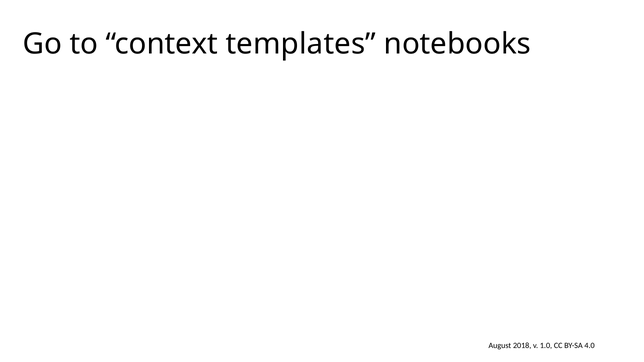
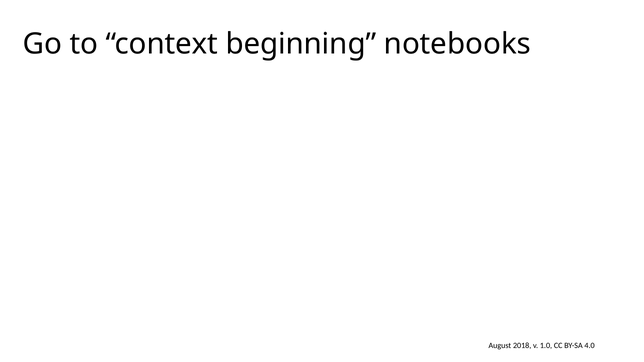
templates: templates -> beginning
